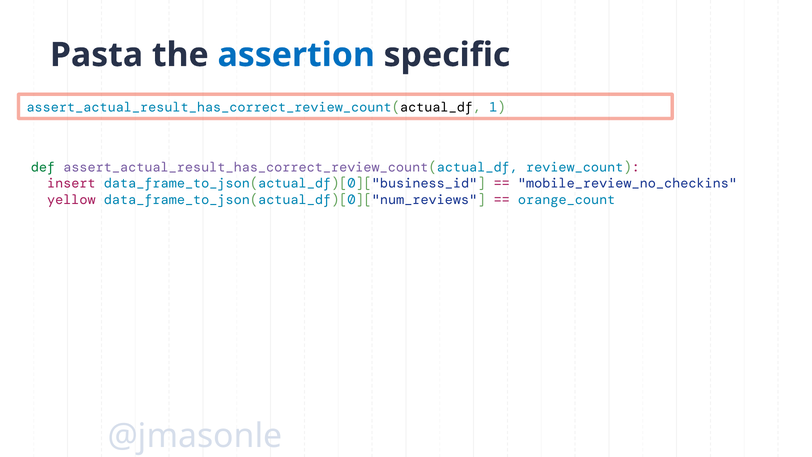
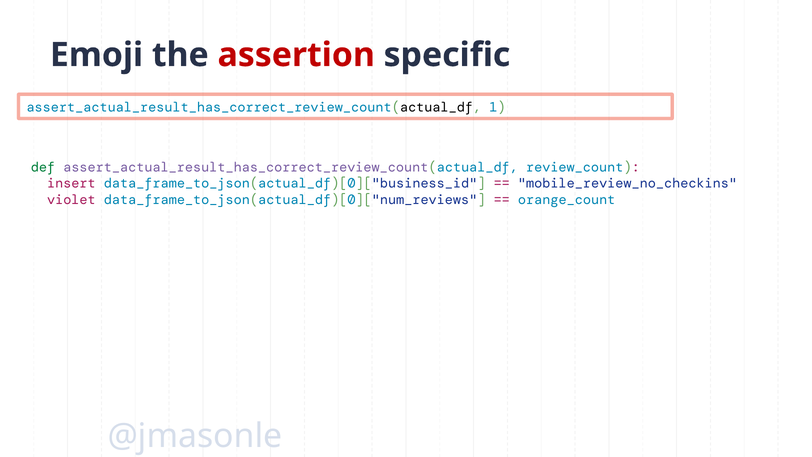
Pasta: Pasta -> Emoji
assertion colour: blue -> red
yellow: yellow -> violet
